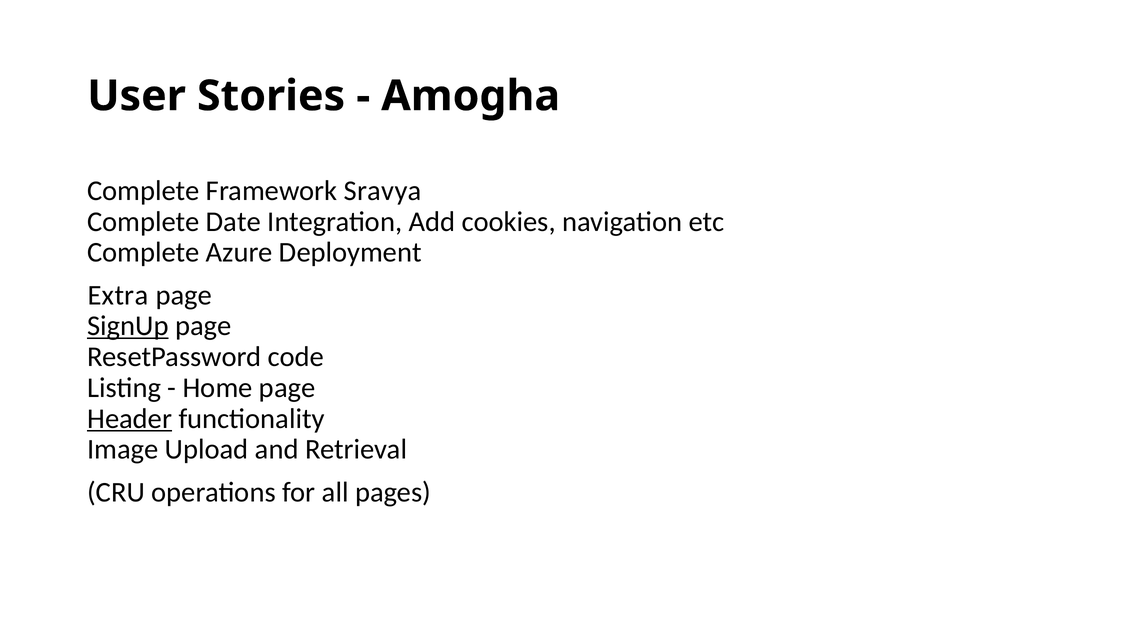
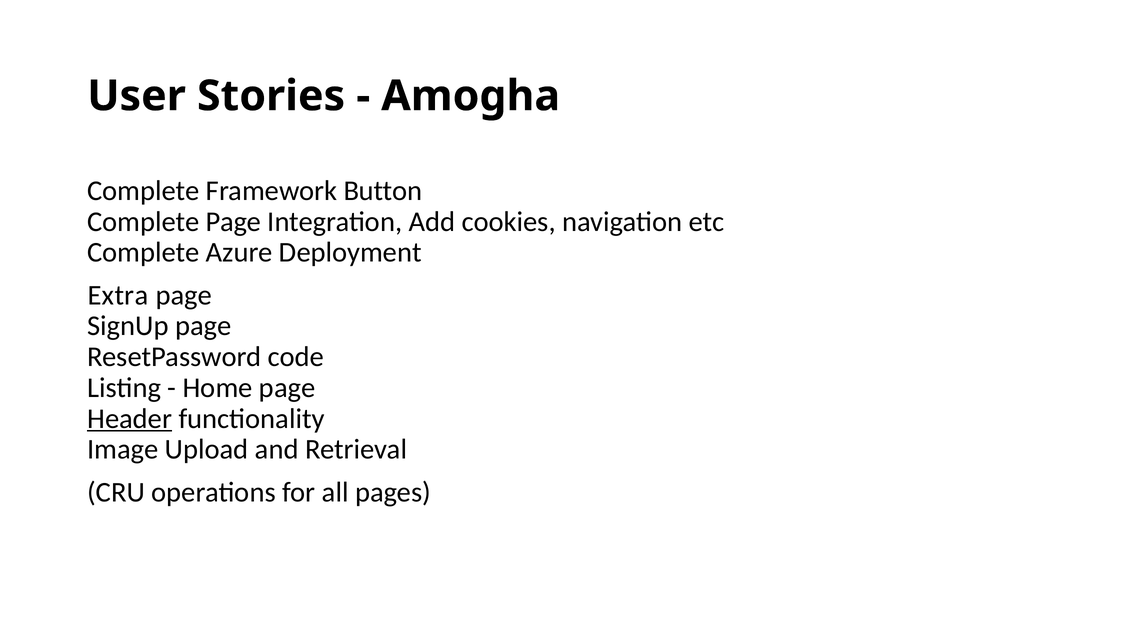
Sravya: Sravya -> Button
Complete Date: Date -> Page
SignUp underline: present -> none
